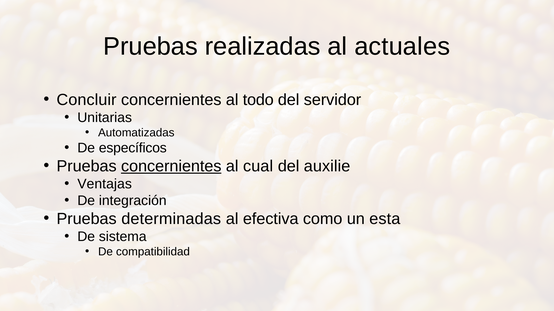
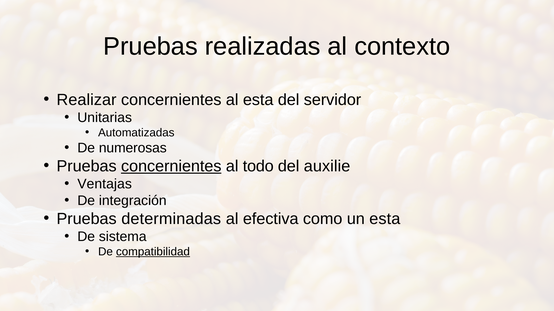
actuales: actuales -> contexto
Concluir: Concluir -> Realizar
al todo: todo -> esta
específicos: específicos -> numerosas
cual: cual -> todo
compatibilidad underline: none -> present
